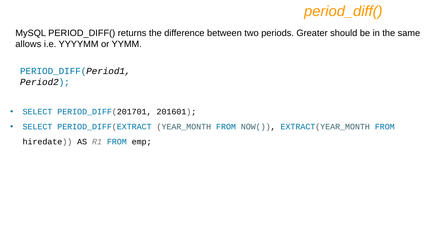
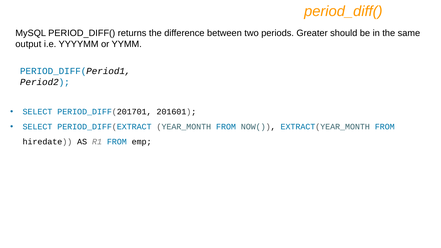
allows: allows -> output
